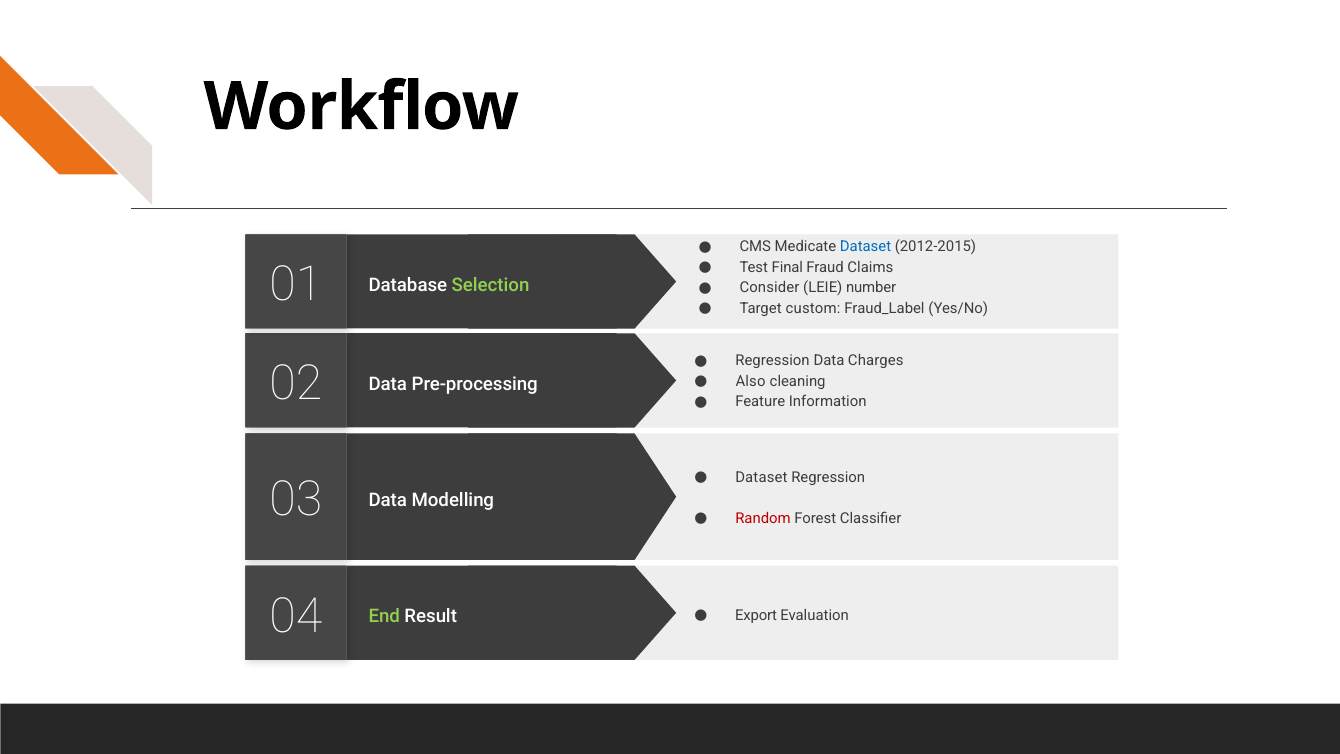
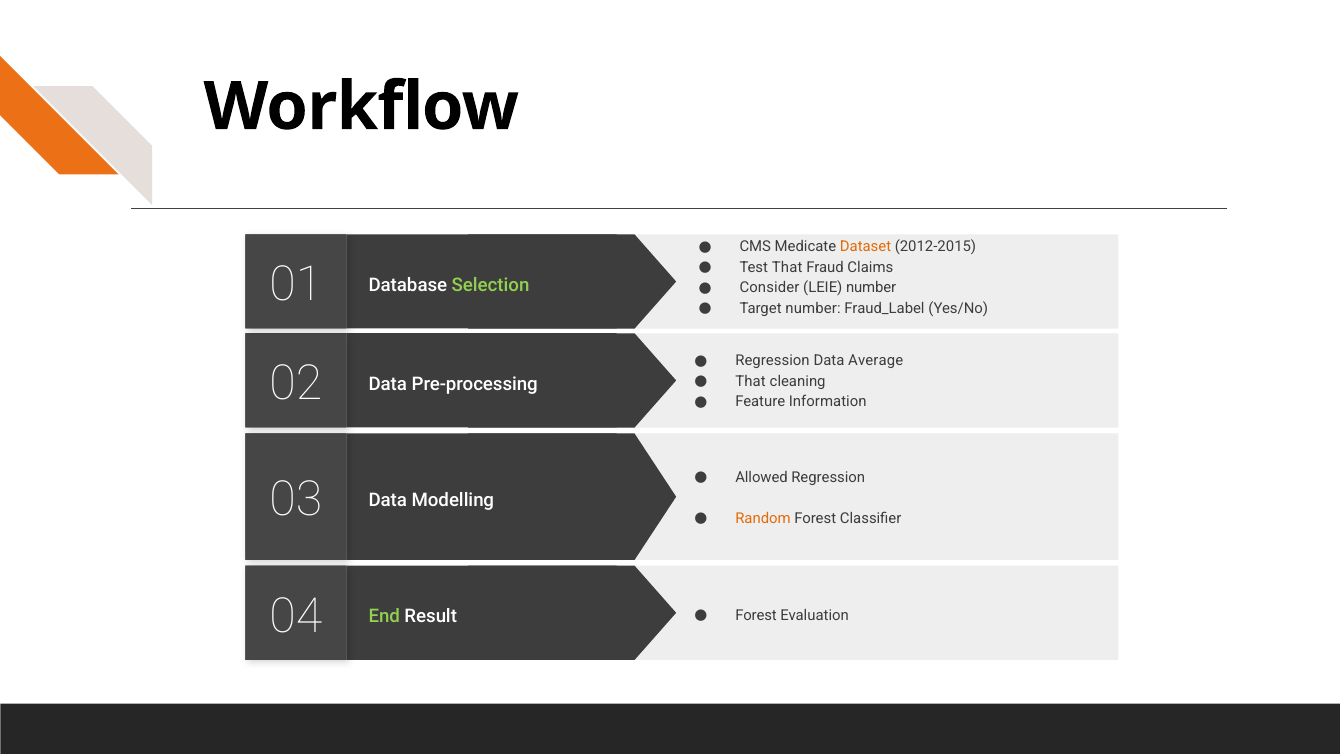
Dataset at (866, 247) colour: blue -> orange
Test Final: Final -> That
Target custom: custom -> number
Charges: Charges -> Average
Also at (751, 381): Also -> That
Dataset at (761, 477): Dataset -> Allowed
Random colour: red -> orange
Export at (756, 615): Export -> Forest
